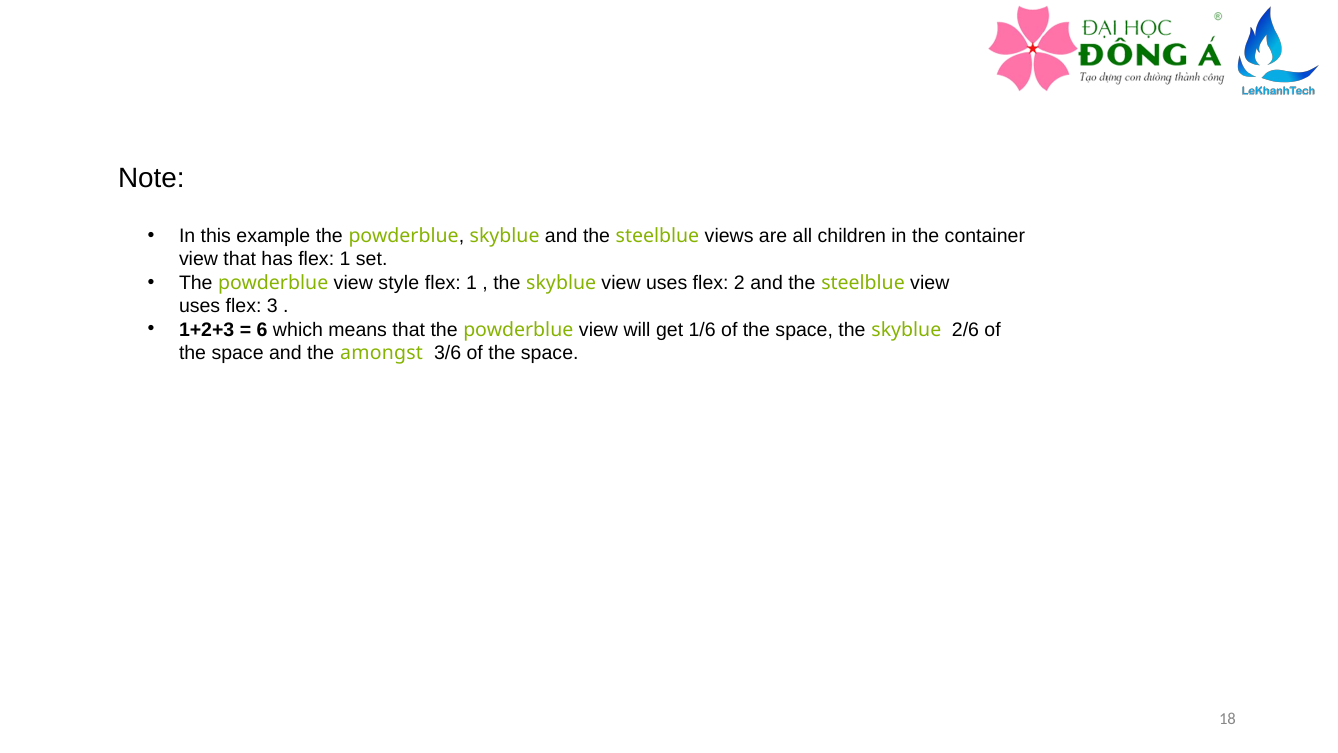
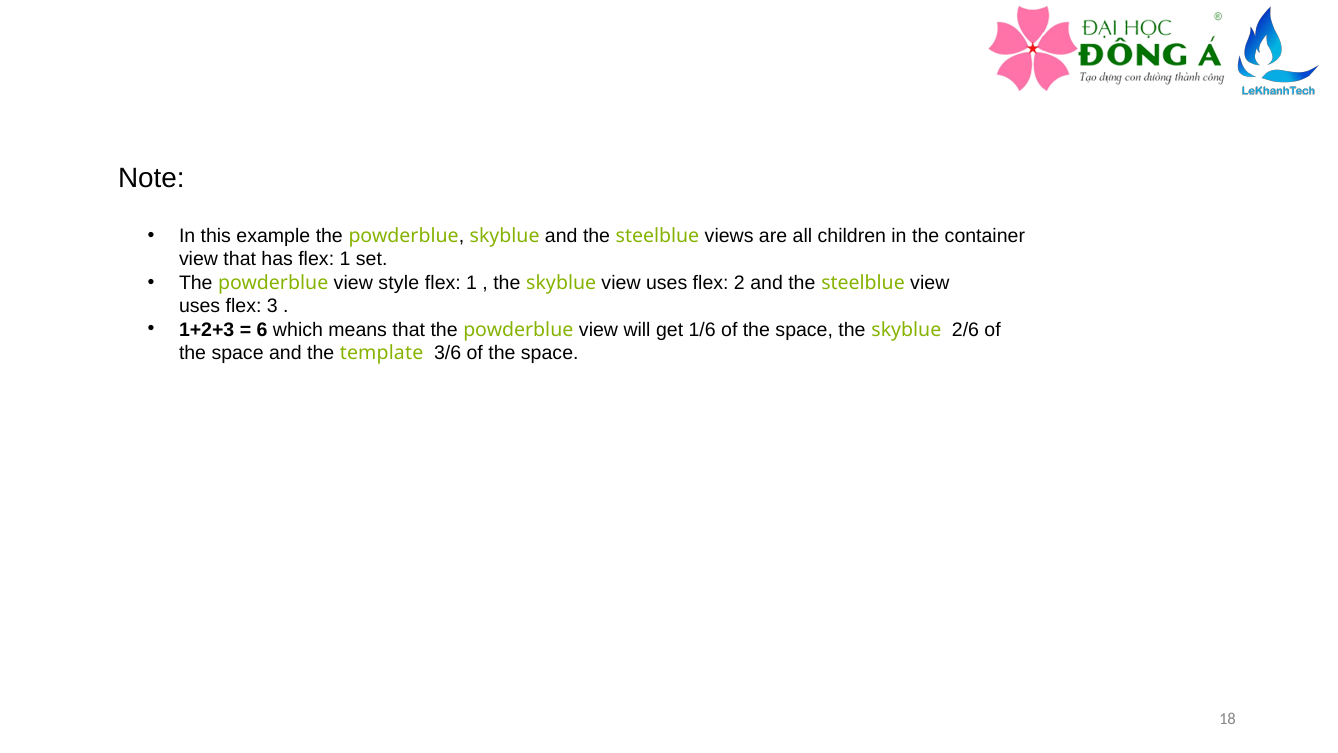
amongst: amongst -> template
